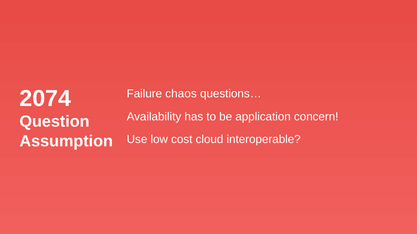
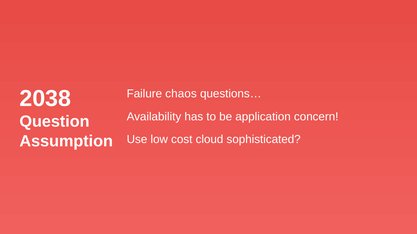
2074: 2074 -> 2038
interoperable: interoperable -> sophisticated
